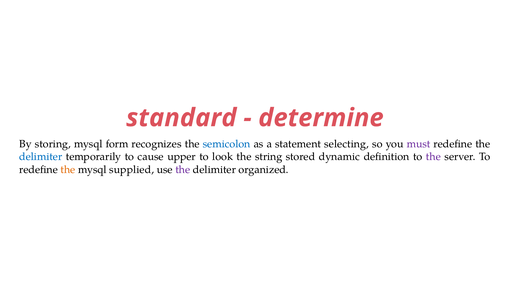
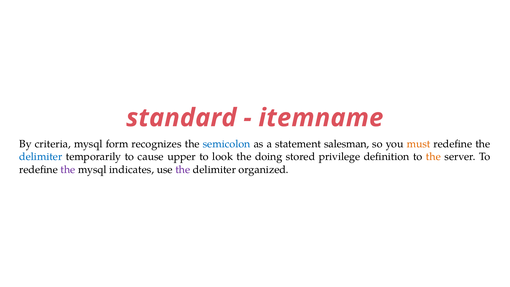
determine: determine -> itemname
storing: storing -> criteria
selecting: selecting -> salesman
must colour: purple -> orange
string: string -> doing
dynamic: dynamic -> privilege
the at (433, 157) colour: purple -> orange
the at (68, 169) colour: orange -> purple
supplied: supplied -> indicates
